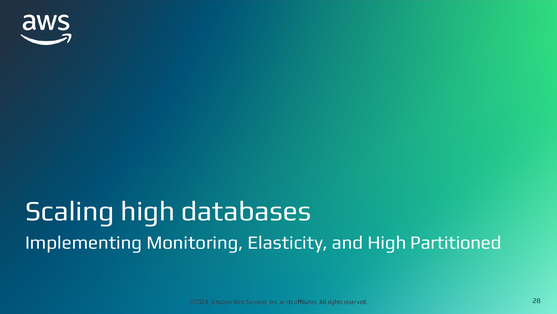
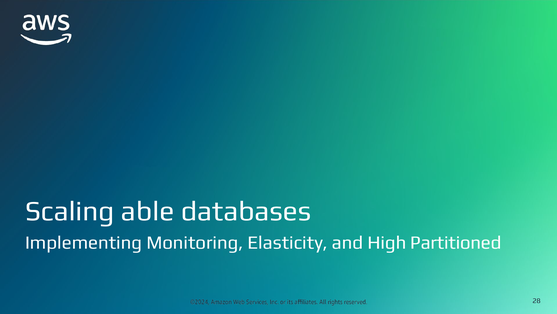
Scaling high: high -> able
